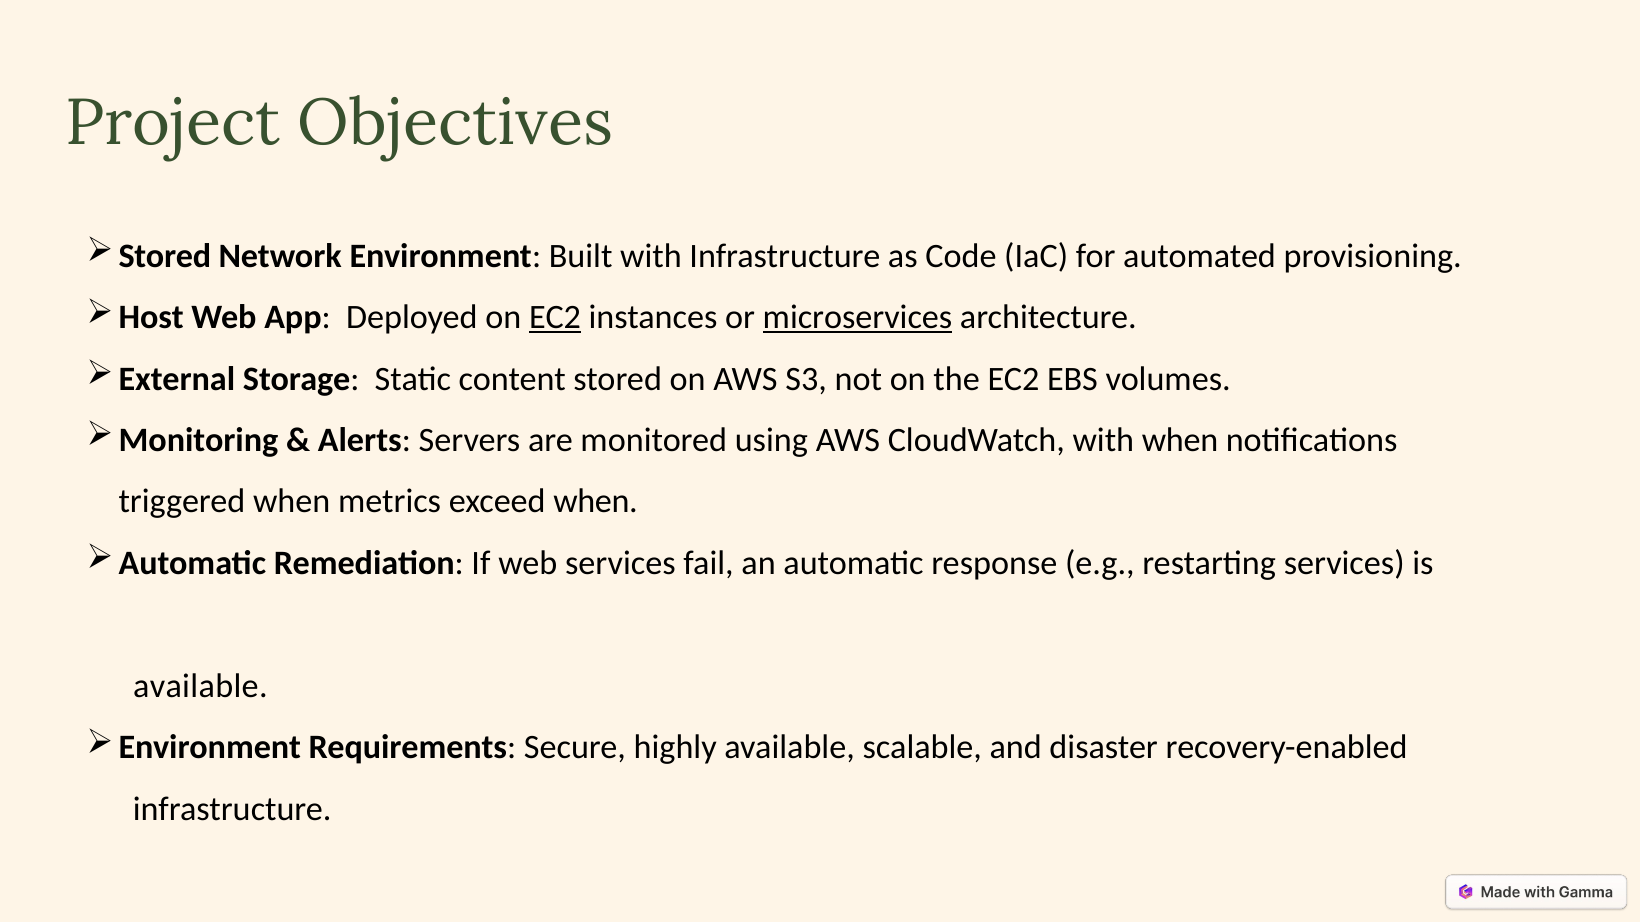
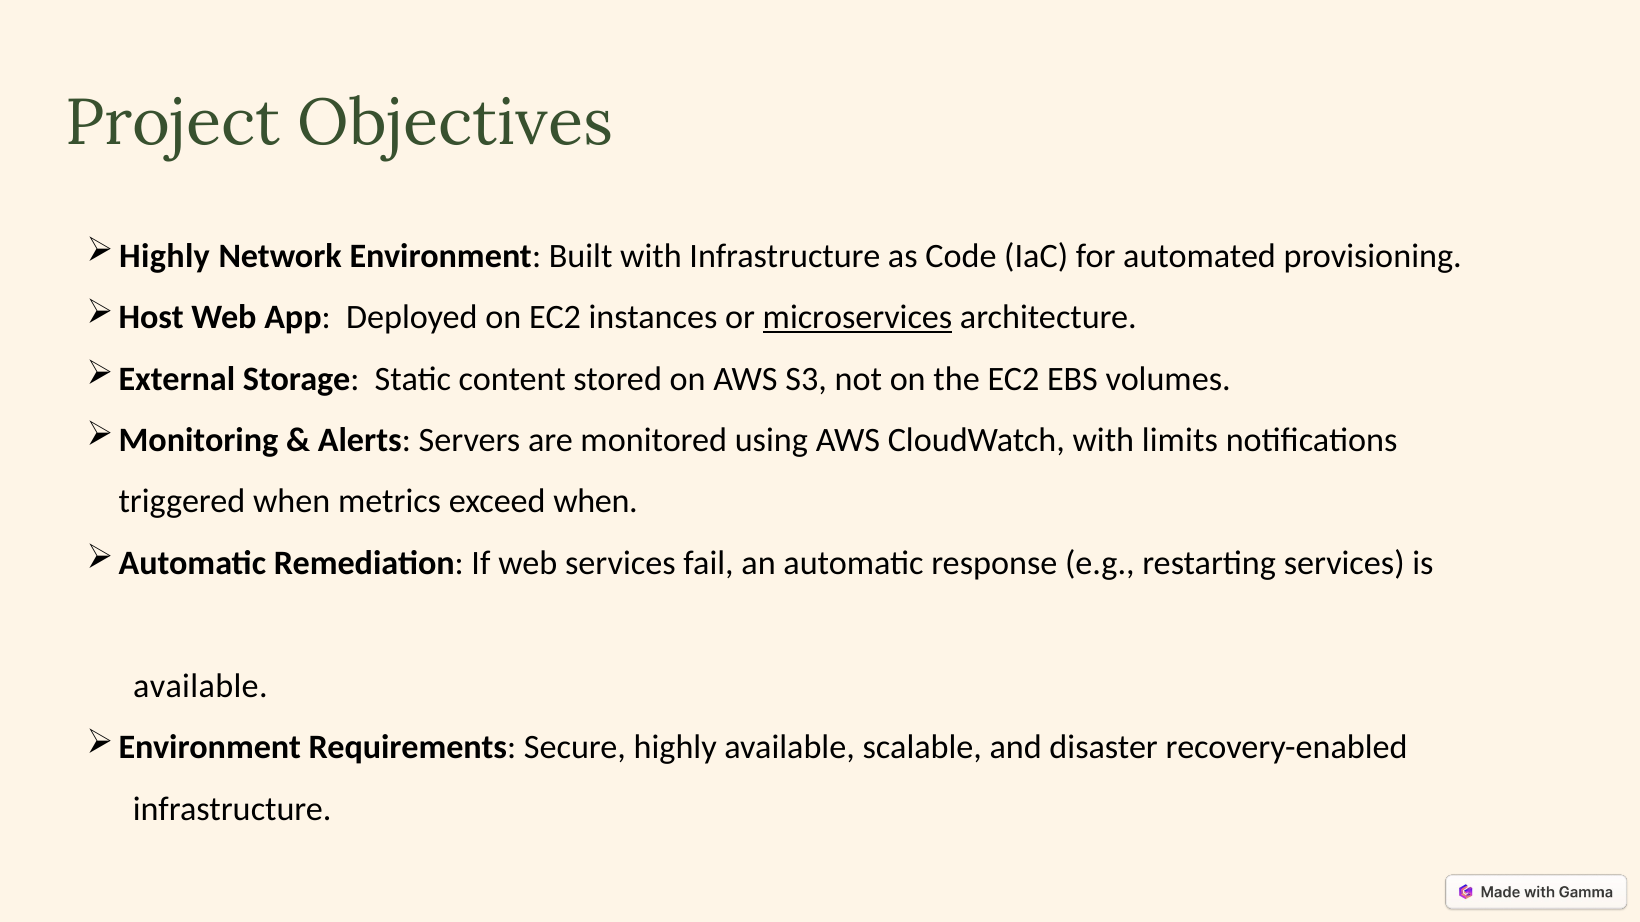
Stored at (165, 256): Stored -> Highly
EC2 at (555, 317) underline: present -> none
with when: when -> limits
